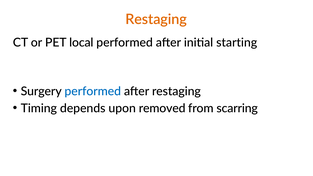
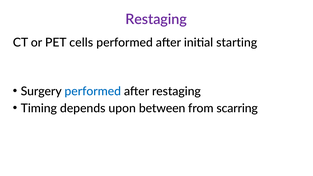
Restaging at (156, 19) colour: orange -> purple
local: local -> cells
removed: removed -> between
